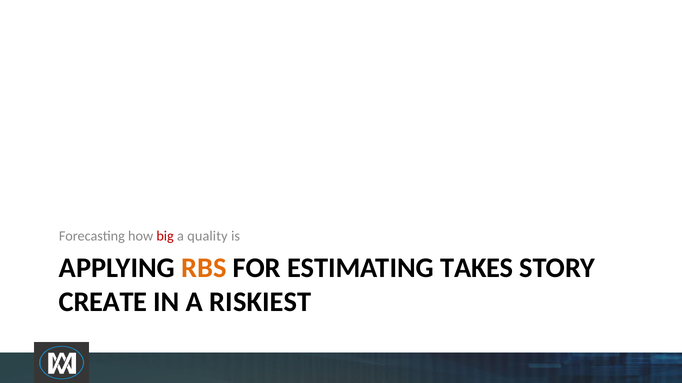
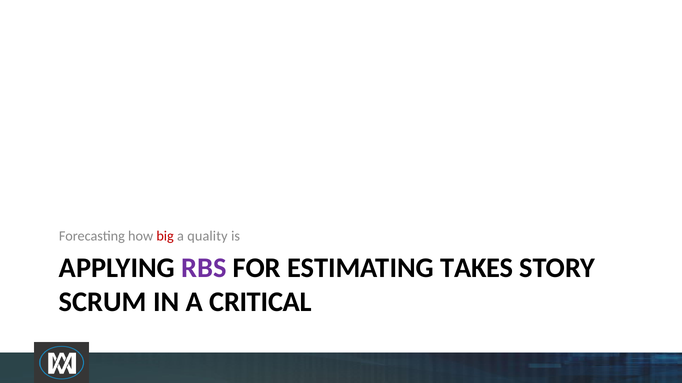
RBS colour: orange -> purple
CREATE: CREATE -> SCRUM
RISKIEST: RISKIEST -> CRITICAL
